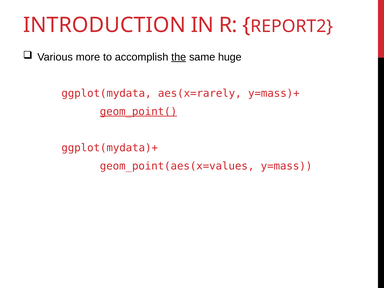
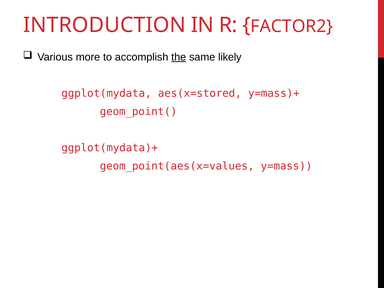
REPORT2: REPORT2 -> FACTOR2
huge: huge -> likely
aes(x=rarely: aes(x=rarely -> aes(x=stored
geom_point( underline: present -> none
